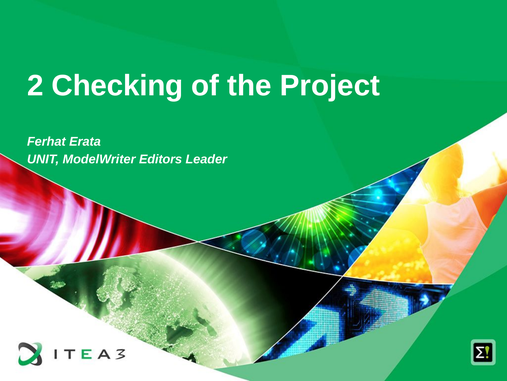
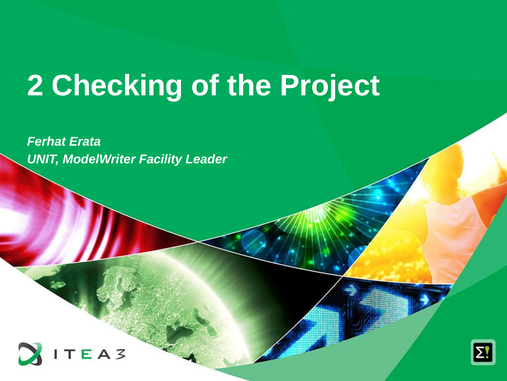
Editors: Editors -> Facility
